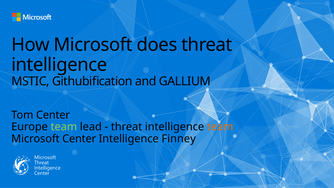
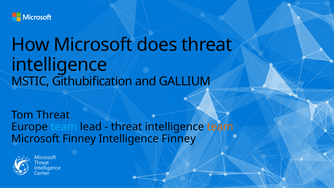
Tom Center: Center -> Threat
team at (64, 127) colour: light green -> light blue
Microsoft Center: Center -> Finney
